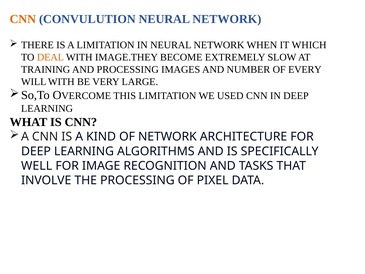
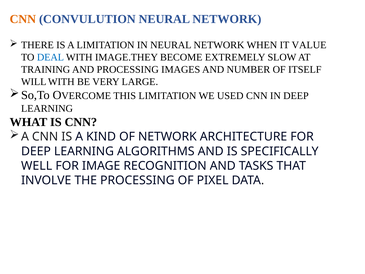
WHICH: WHICH -> VALUE
DEAL colour: orange -> blue
EVERY: EVERY -> ITSELF
